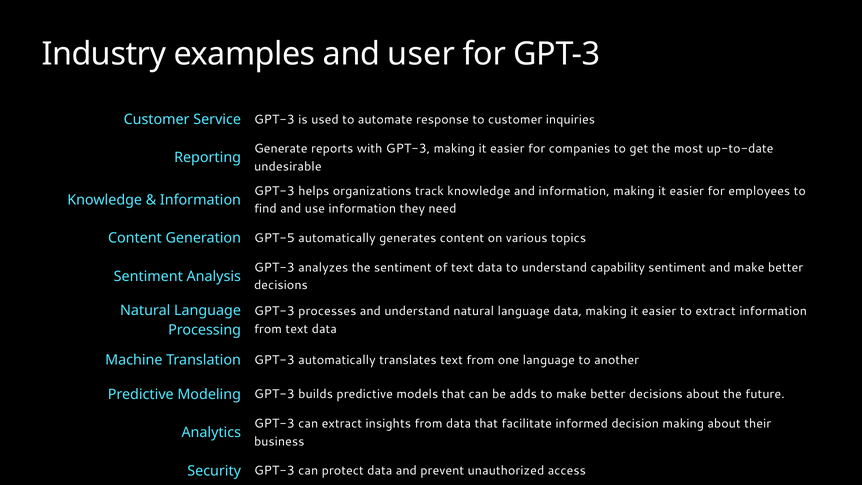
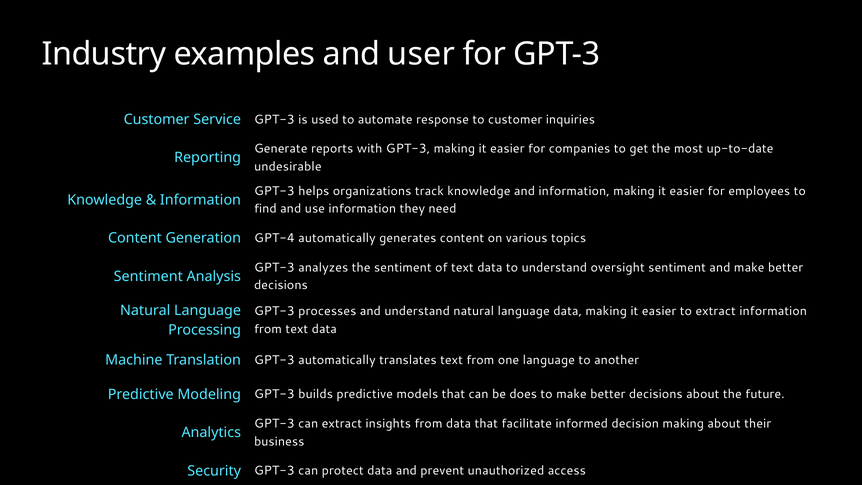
GPT-5: GPT-5 -> GPT-4
capability: capability -> oversight
adds: adds -> does
